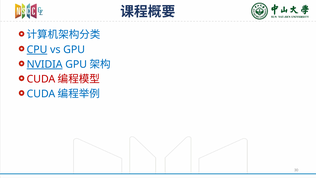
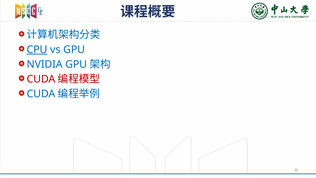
NVIDIA underline: present -> none
